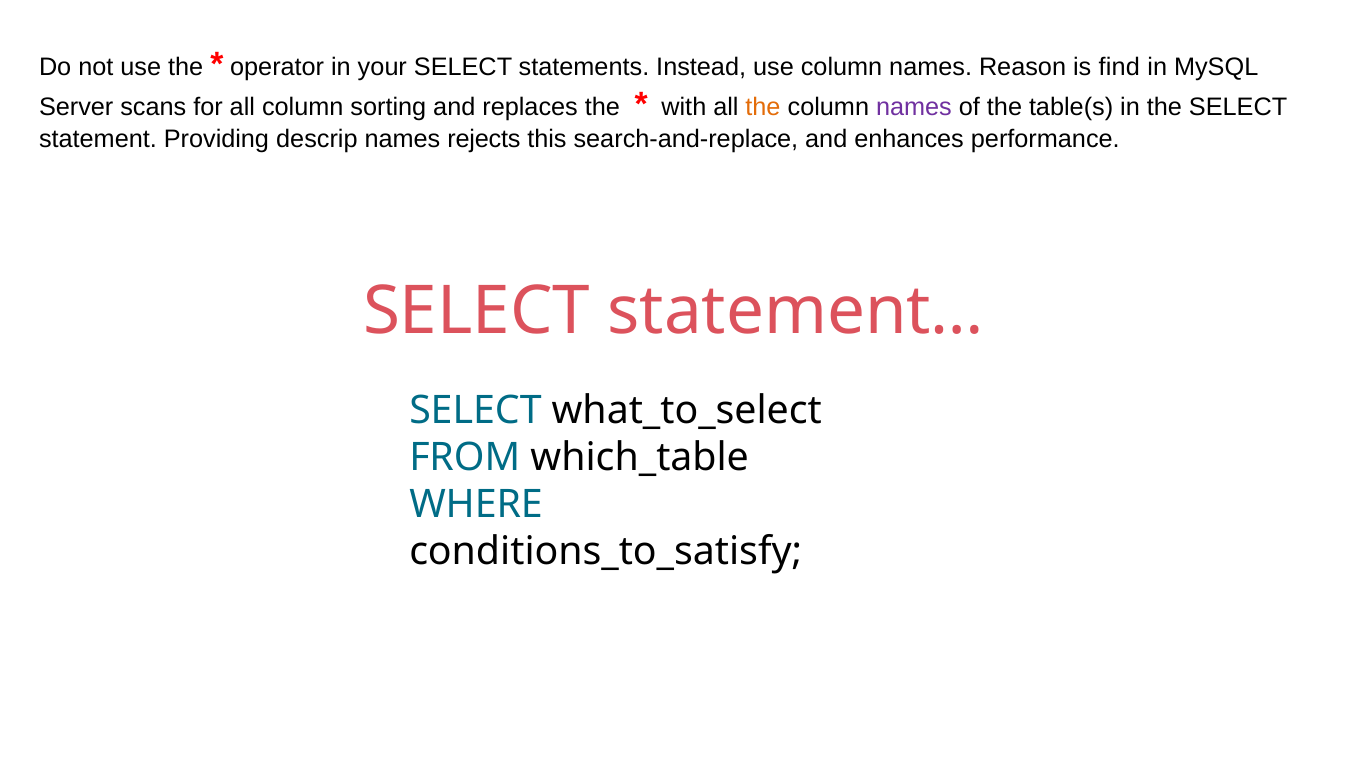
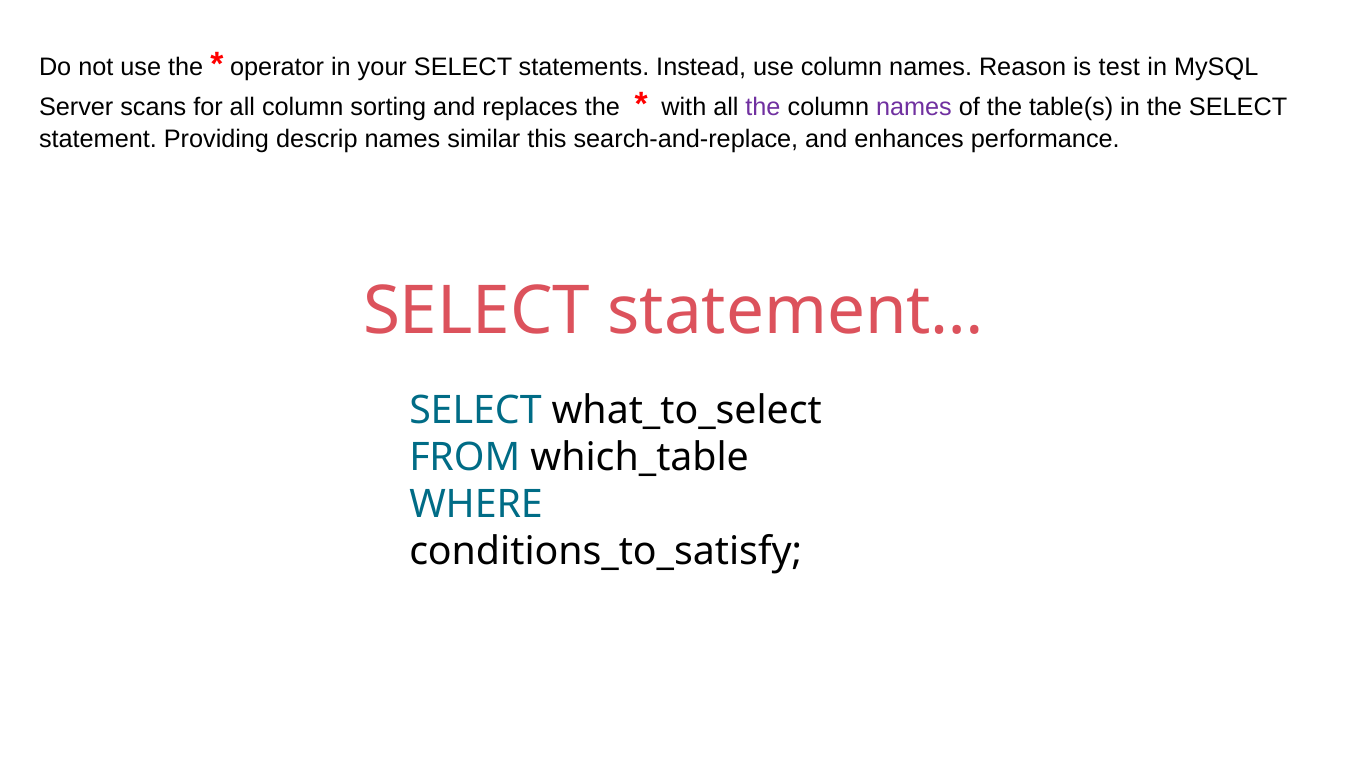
find: find -> test
the at (763, 108) colour: orange -> purple
rejects: rejects -> similar
